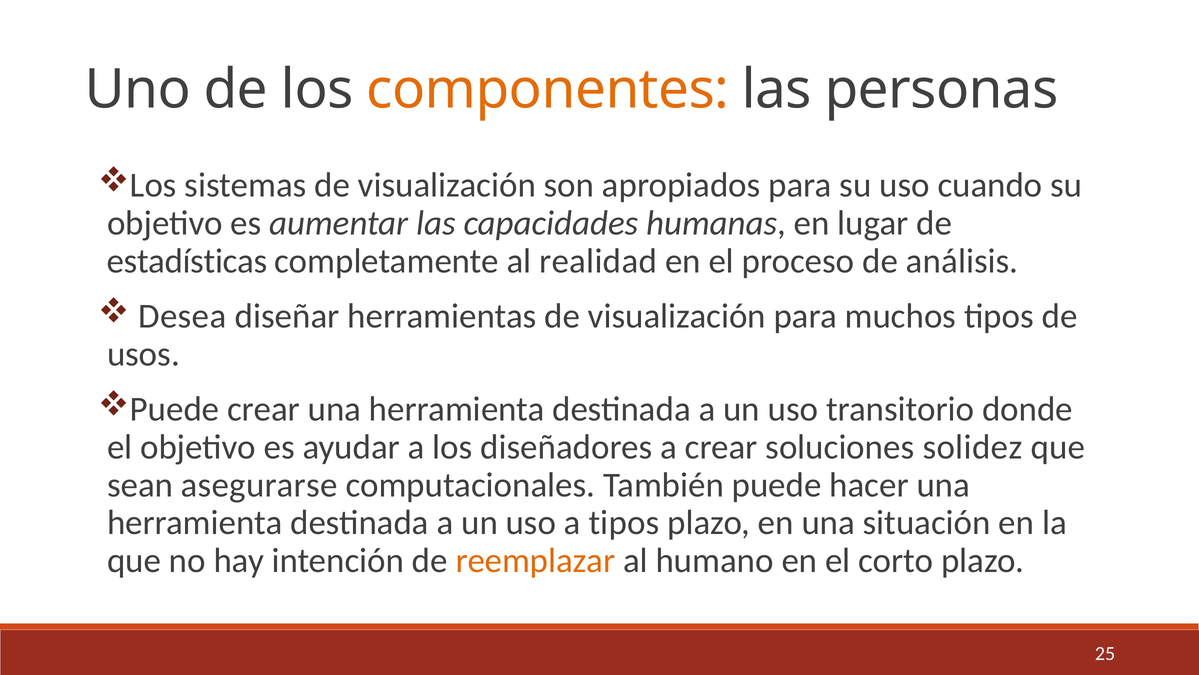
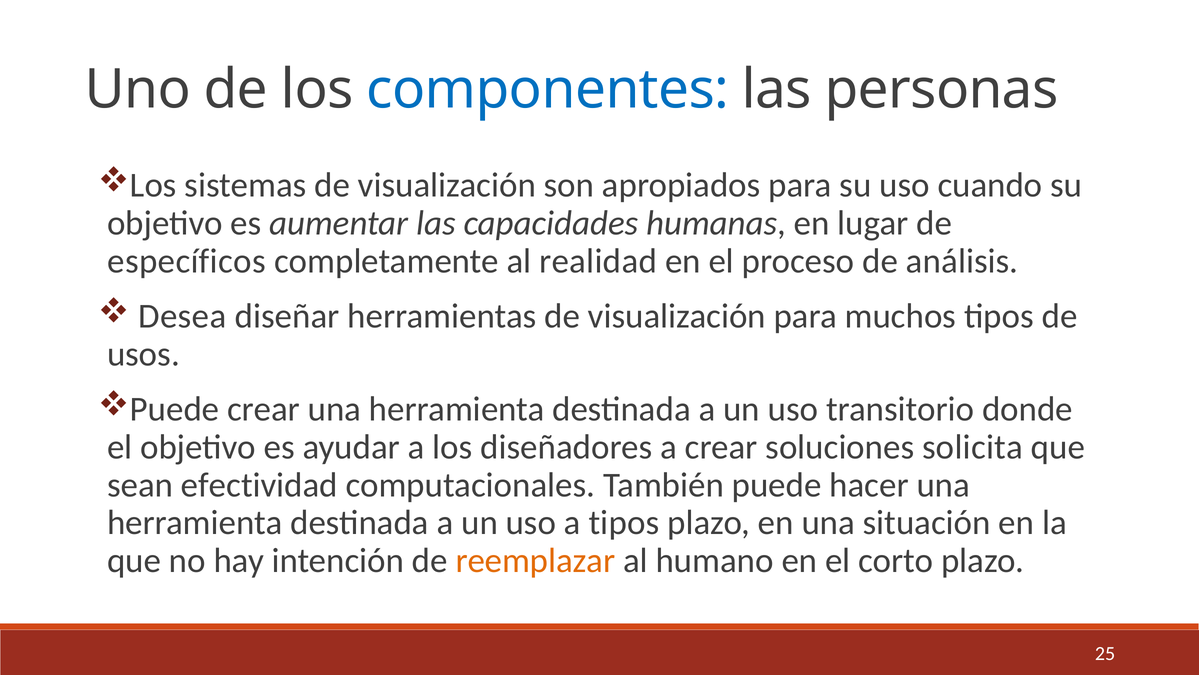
componentes colour: orange -> blue
estadísticas: estadísticas -> específicos
solidez: solidez -> solicita
asegurarse: asegurarse -> efectividad
